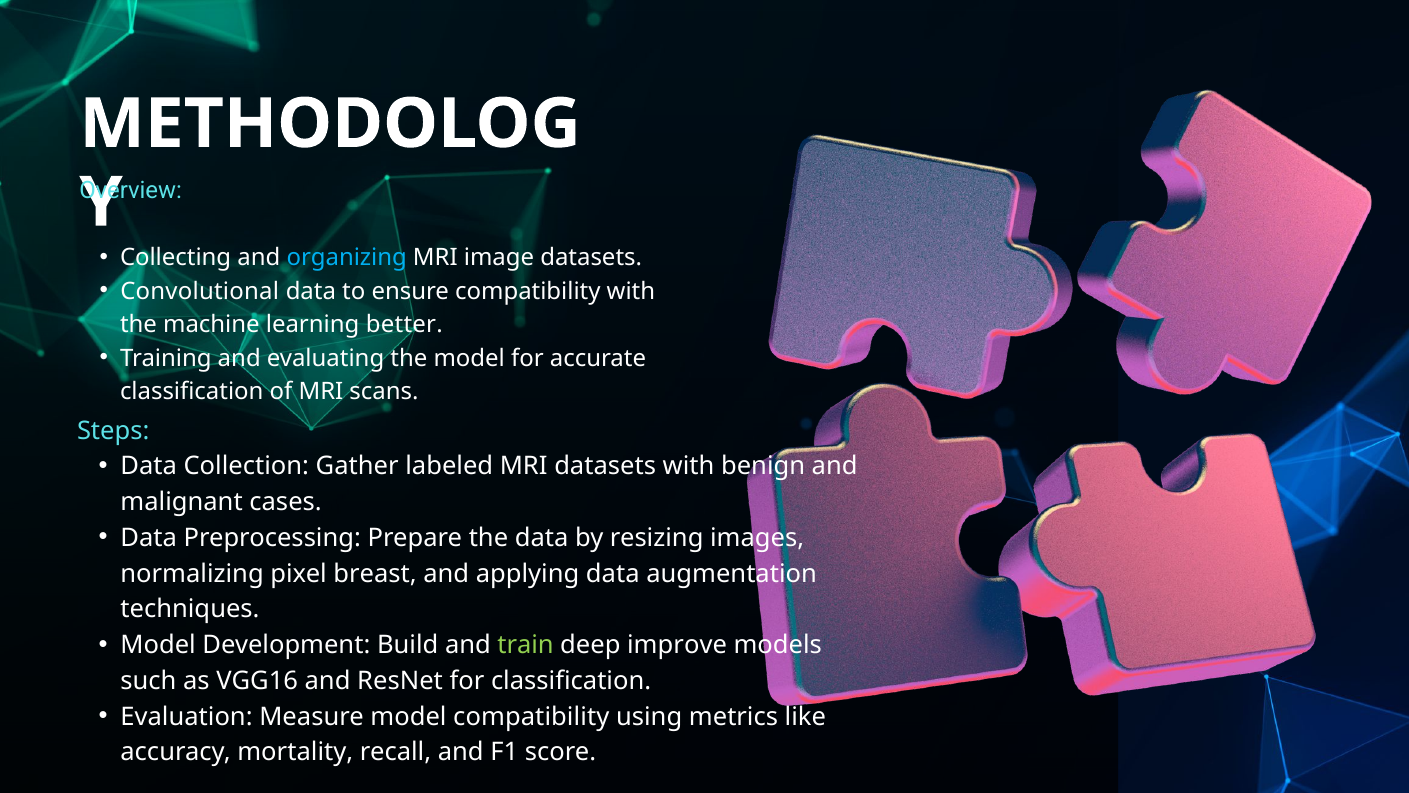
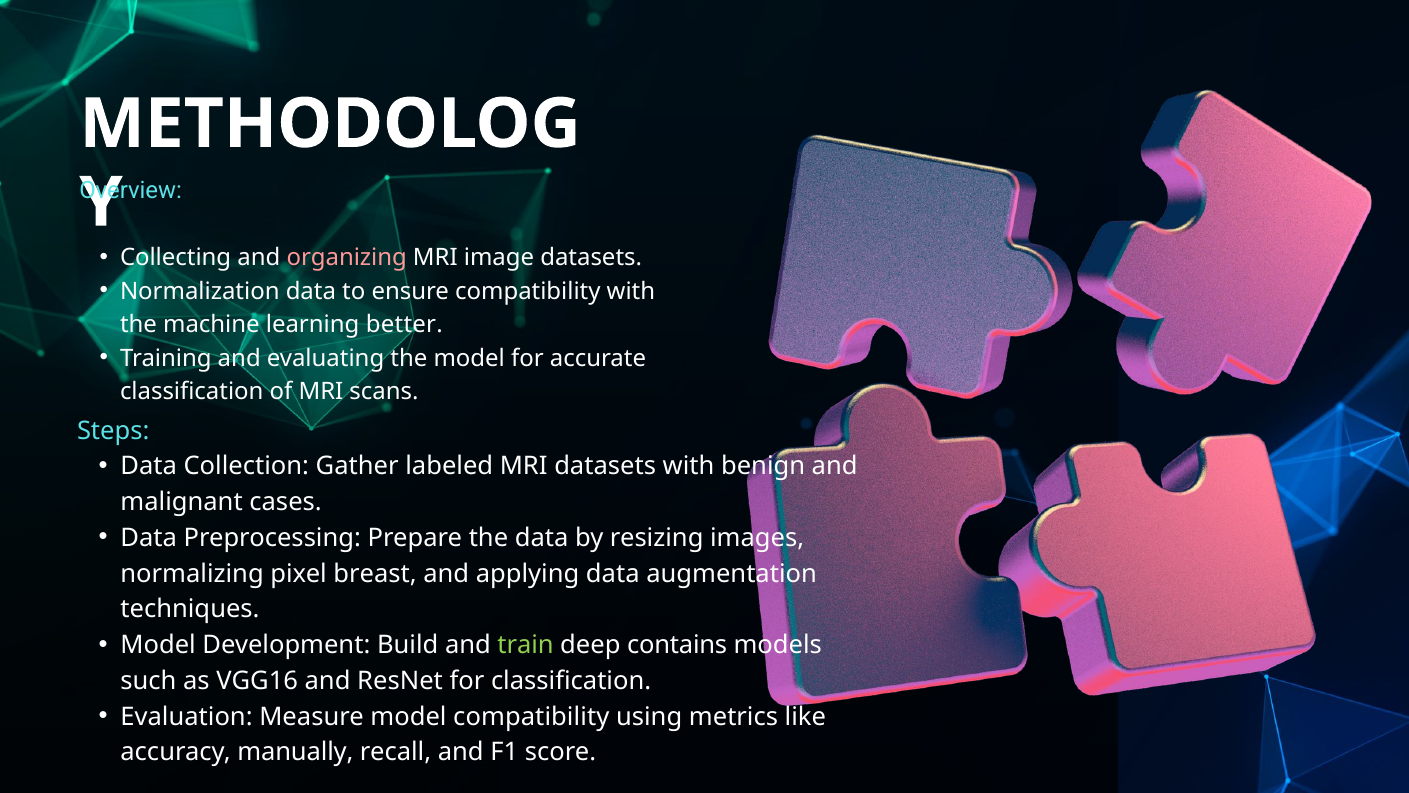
organizing colour: light blue -> pink
Convolutional: Convolutional -> Normalization
improve: improve -> contains
mortality: mortality -> manually
